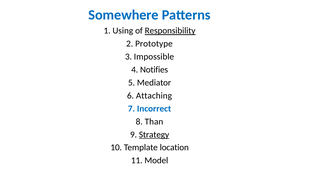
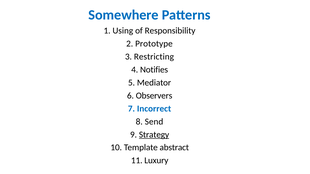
Responsibility underline: present -> none
Impossible: Impossible -> Restricting
Attaching: Attaching -> Observers
Than: Than -> Send
location: location -> abstract
Model: Model -> Luxury
